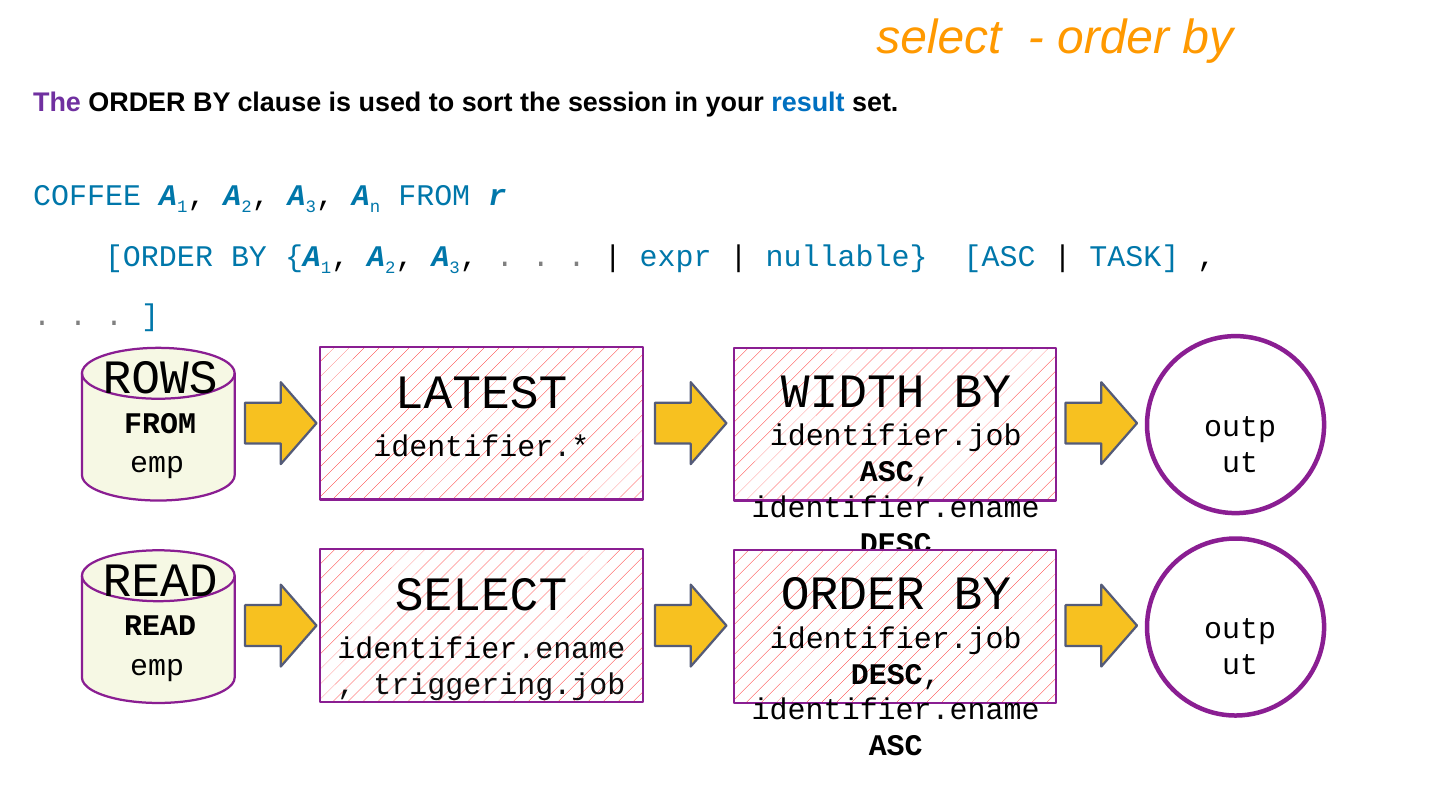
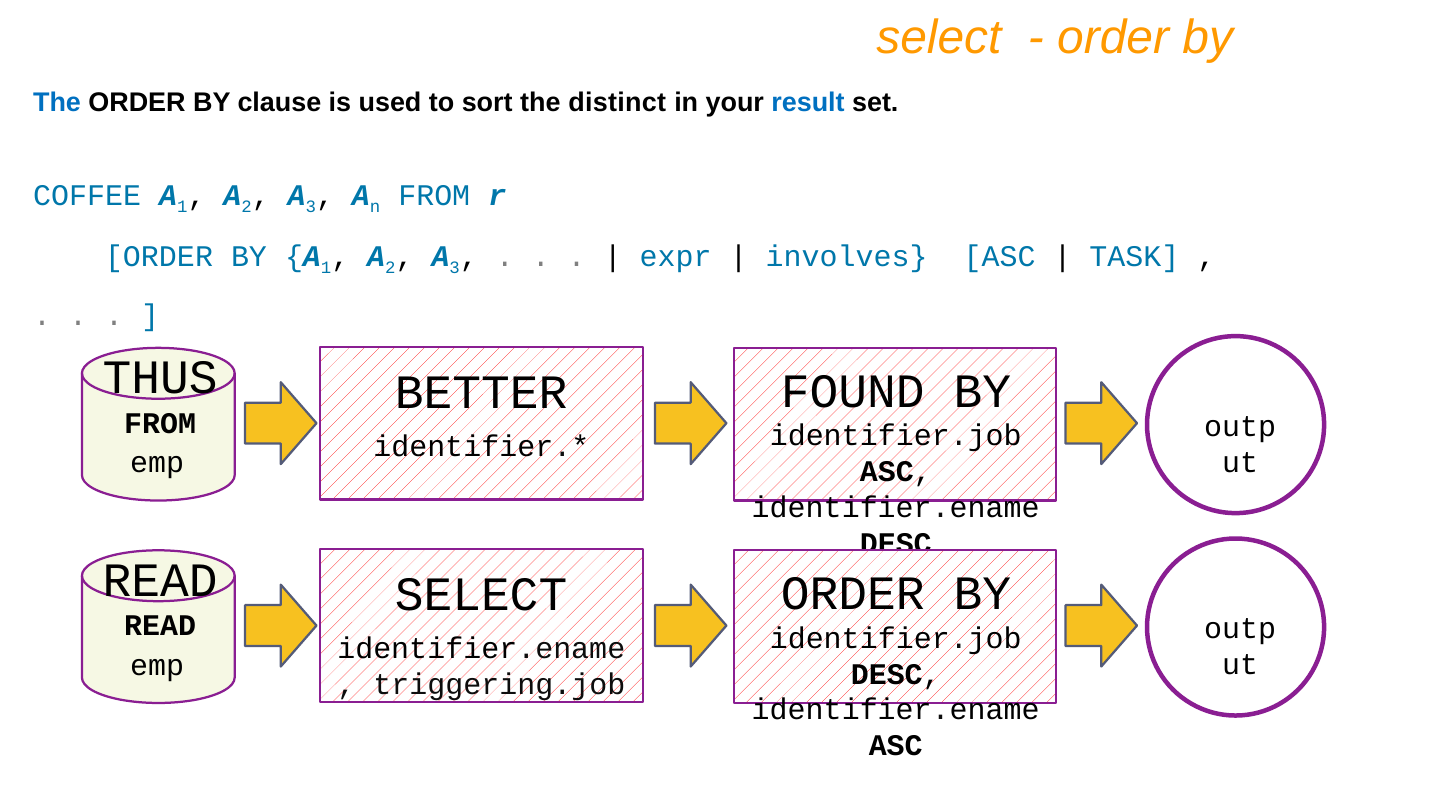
The at (57, 103) colour: purple -> blue
session: session -> distinct
nullable: nullable -> involves
ROWS: ROWS -> THUS
WIDTH: WIDTH -> FOUND
LATEST: LATEST -> BETTER
